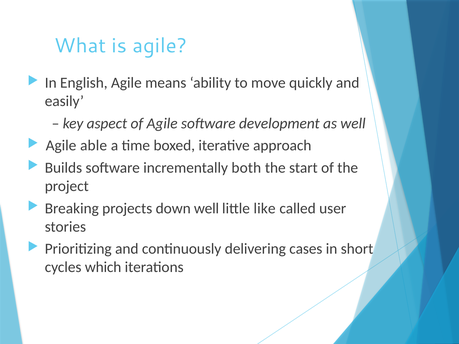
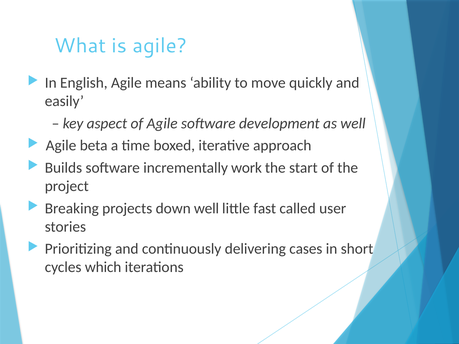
able: able -> beta
both: both -> work
like: like -> fast
